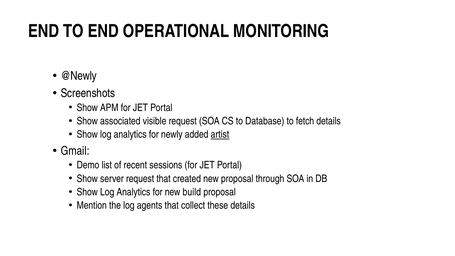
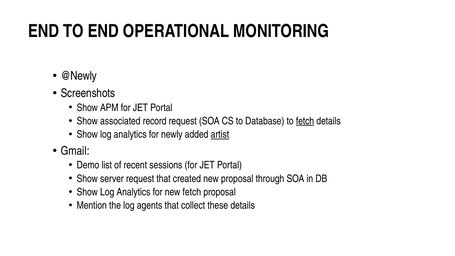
visible: visible -> record
fetch at (305, 121) underline: none -> present
new build: build -> fetch
